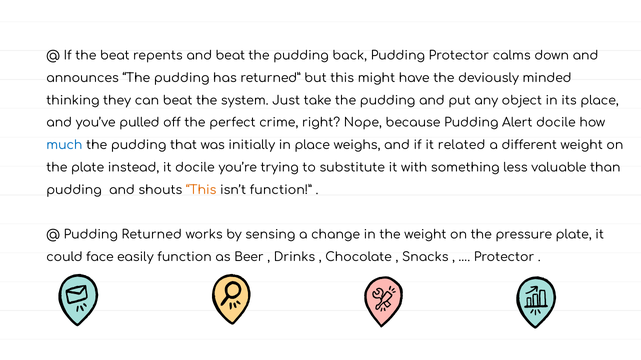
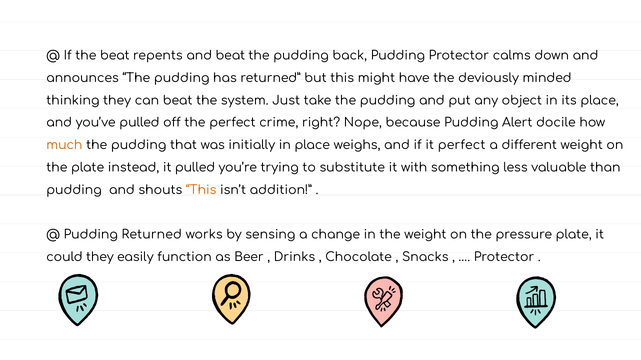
much colour: blue -> orange
it related: related -> perfect
it docile: docile -> pulled
isn’t function: function -> addition
could face: face -> they
